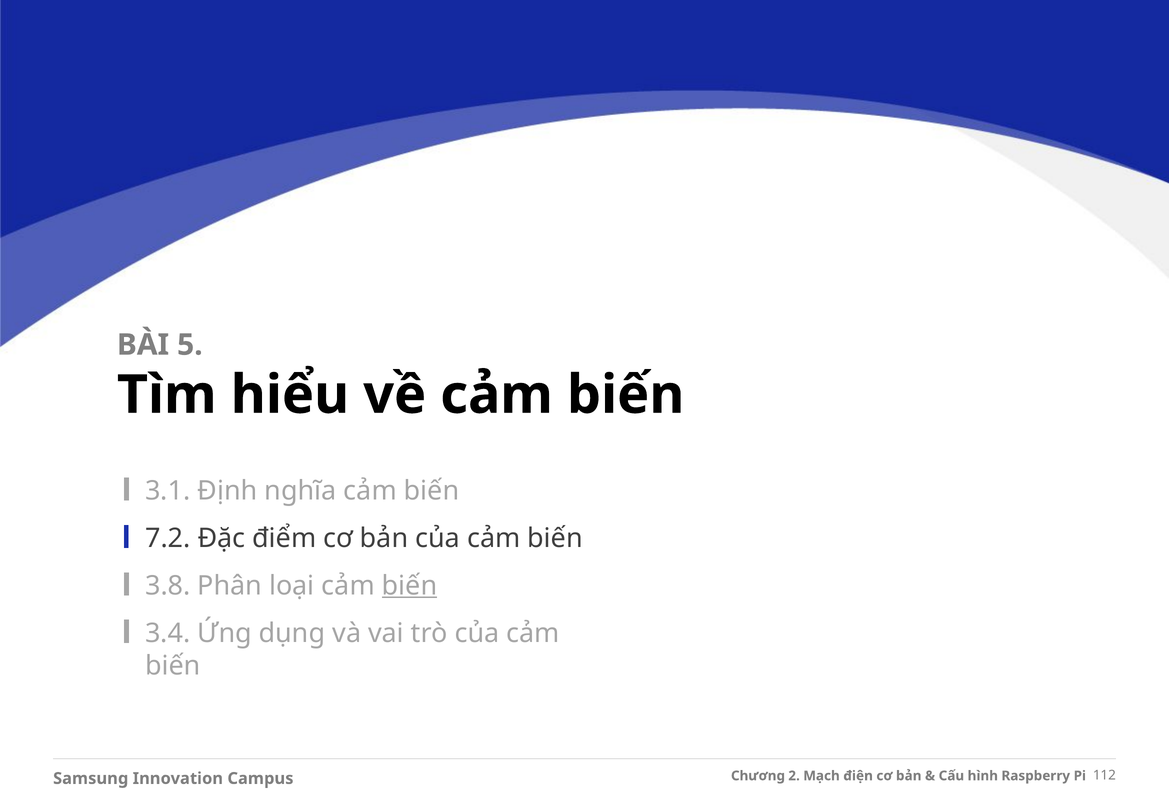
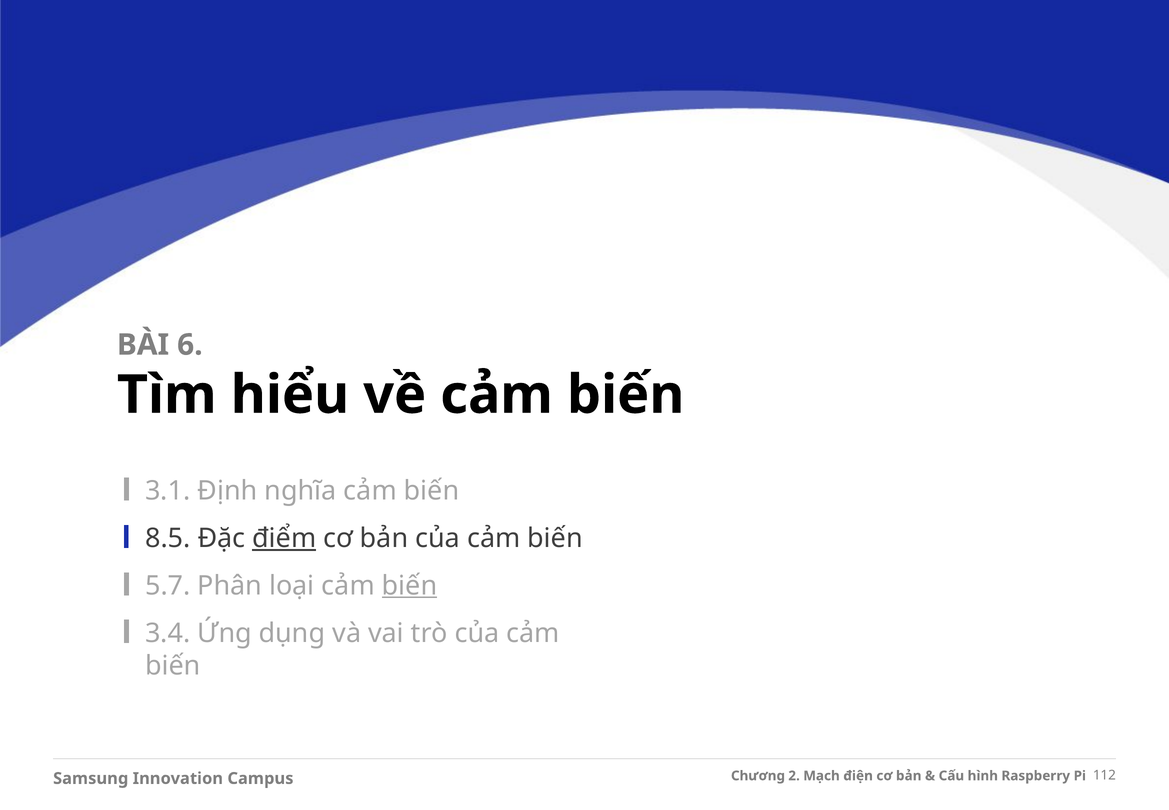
5: 5 -> 6
7.2: 7.2 -> 8.5
điểm underline: none -> present
3.8: 3.8 -> 5.7
